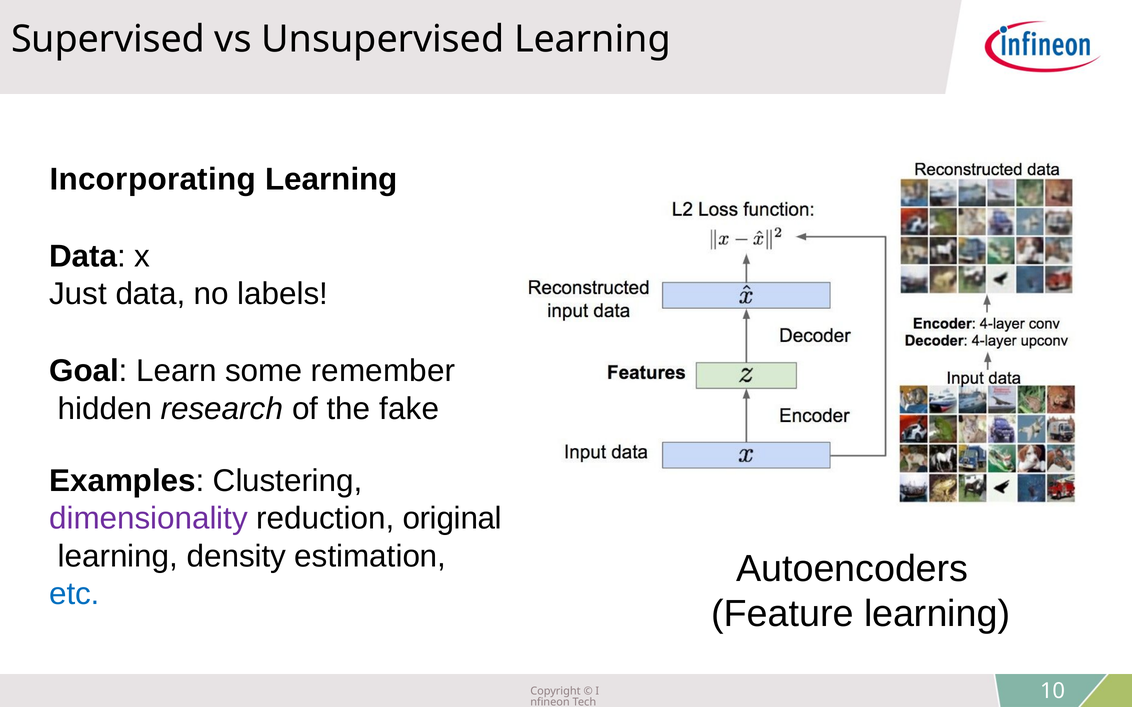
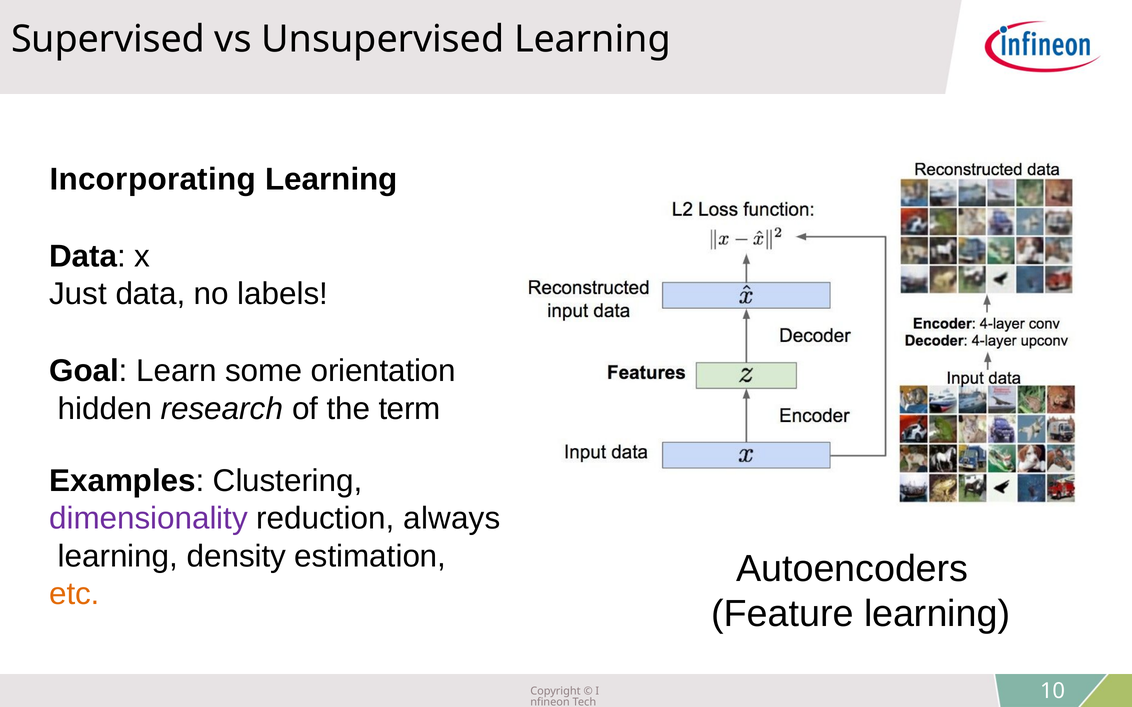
remember: remember -> orientation
fake: fake -> term
original: original -> always
etc colour: blue -> orange
